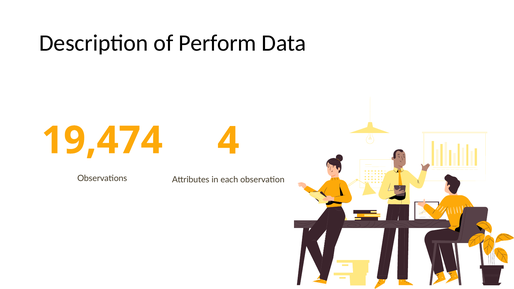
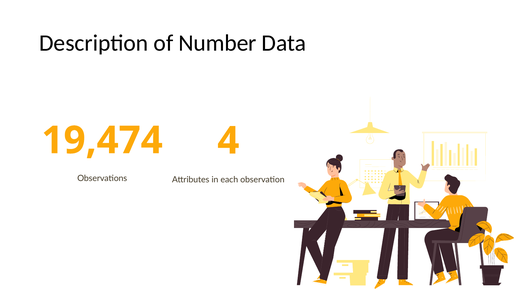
Perform: Perform -> Number
